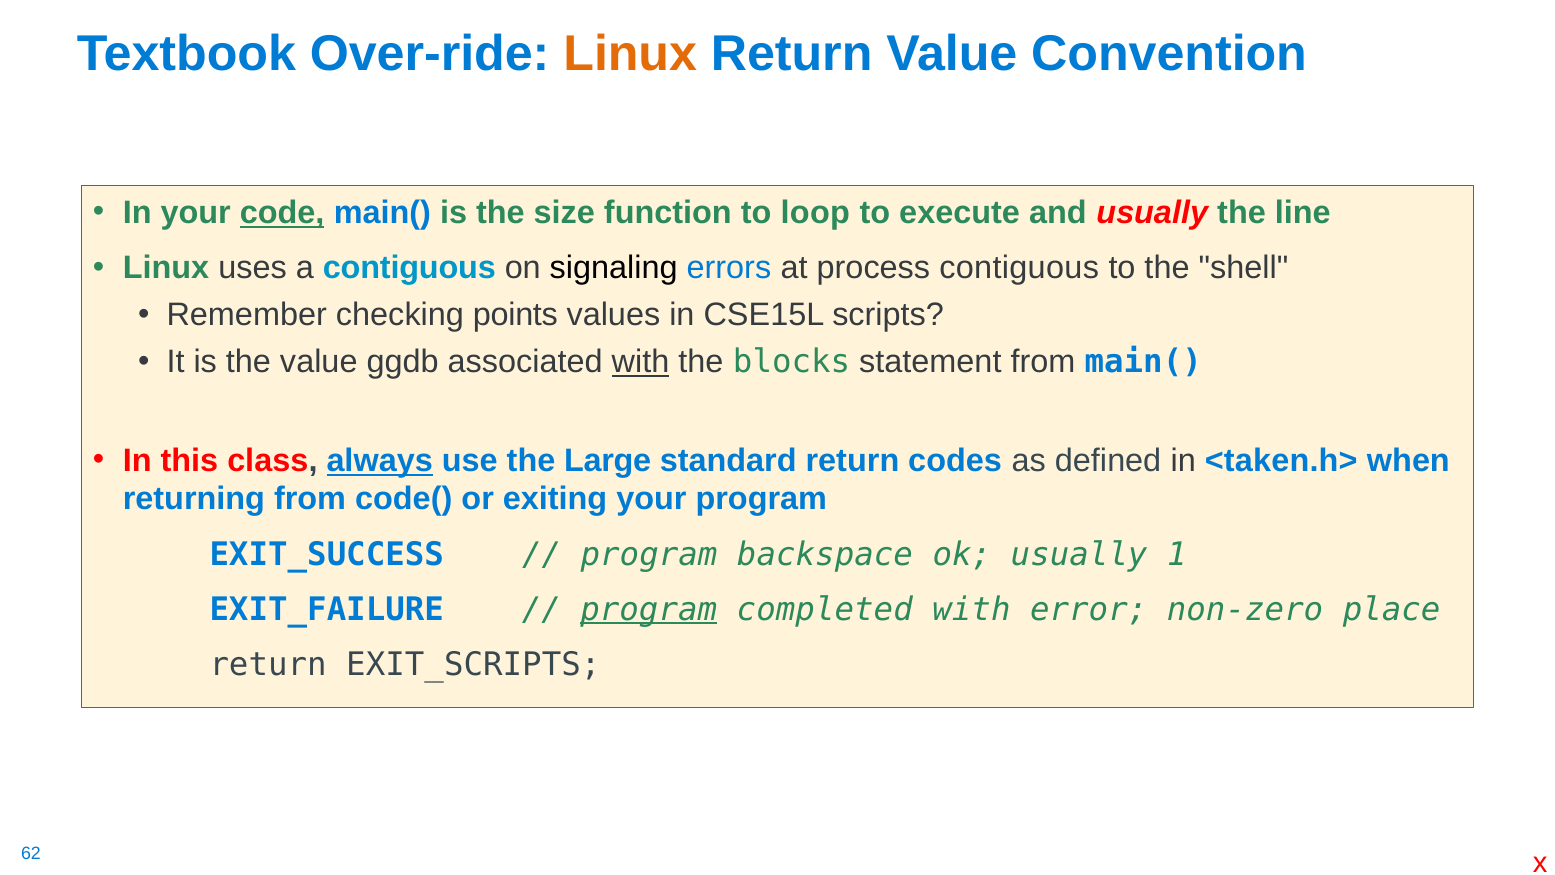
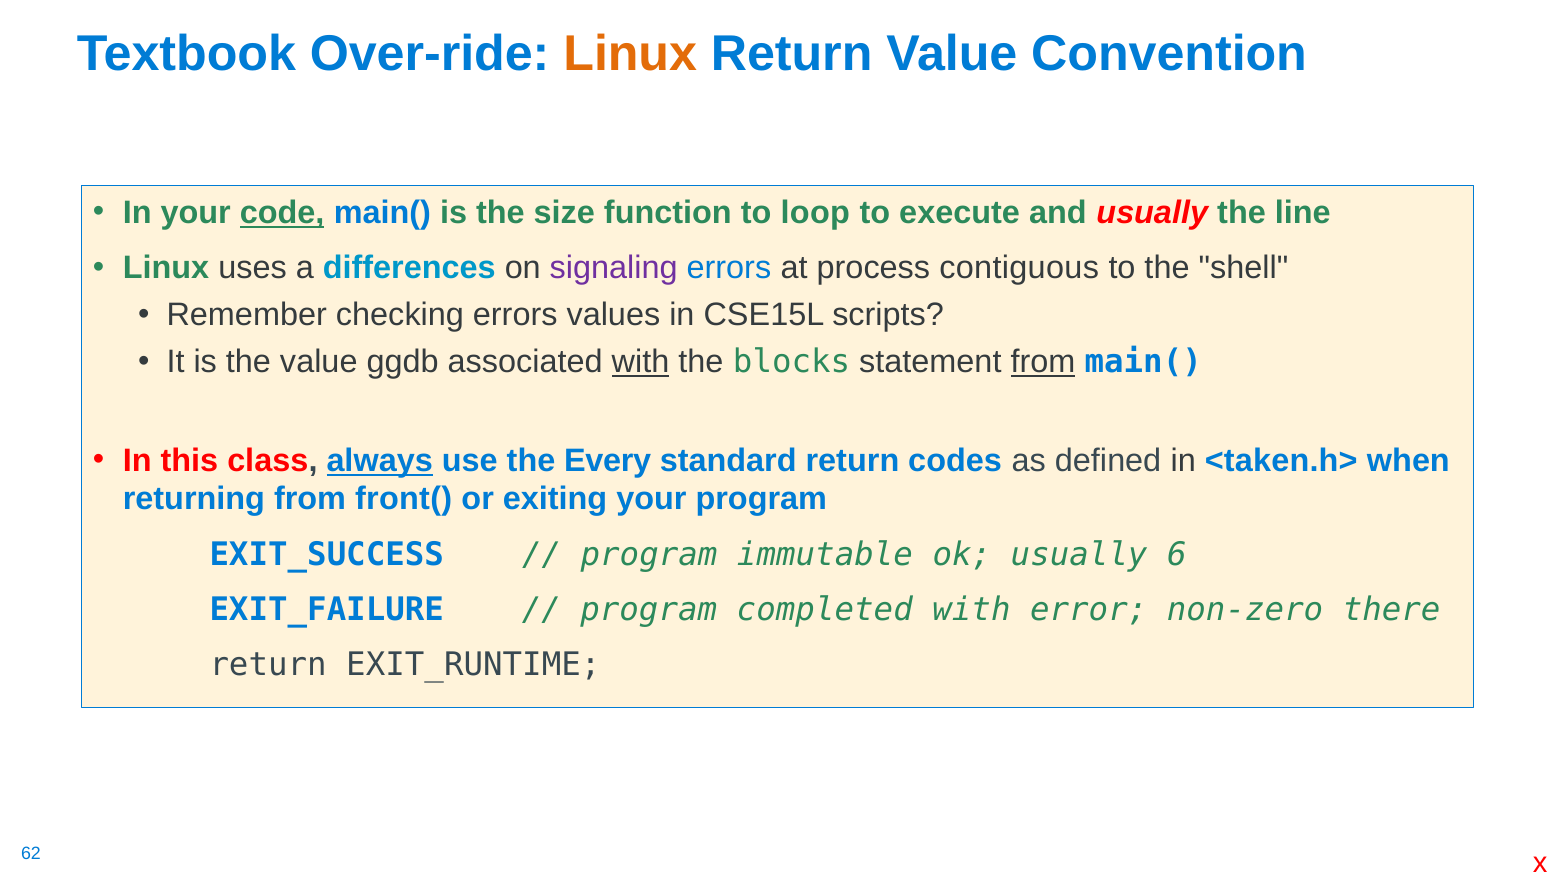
a contiguous: contiguous -> differences
signaling colour: black -> purple
checking points: points -> errors
from at (1043, 362) underline: none -> present
Large: Large -> Every
code(: code( -> front(
backspace: backspace -> immutable
1: 1 -> 6
program at (649, 609) underline: present -> none
place: place -> there
EXIT_SCRIPTS: EXIT_SCRIPTS -> EXIT_RUNTIME
